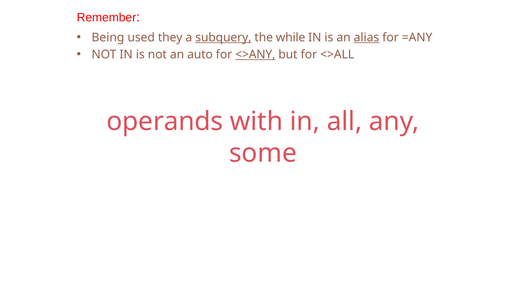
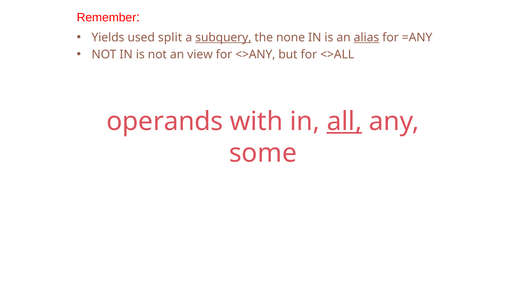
Being: Being -> Yields
they: they -> split
while: while -> none
auto: auto -> view
<>ANY underline: present -> none
all underline: none -> present
